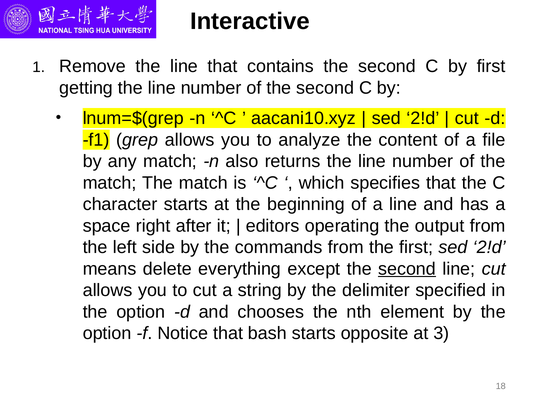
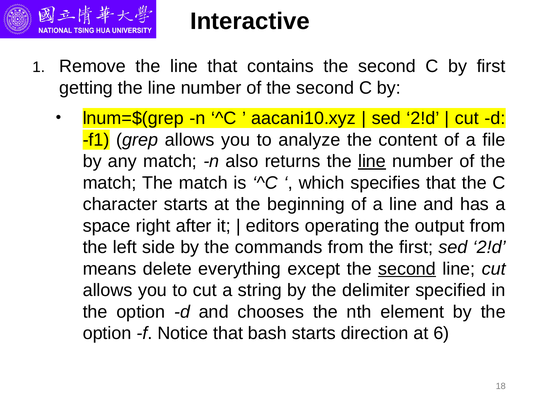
line at (372, 162) underline: none -> present
opposite: opposite -> direction
3: 3 -> 6
